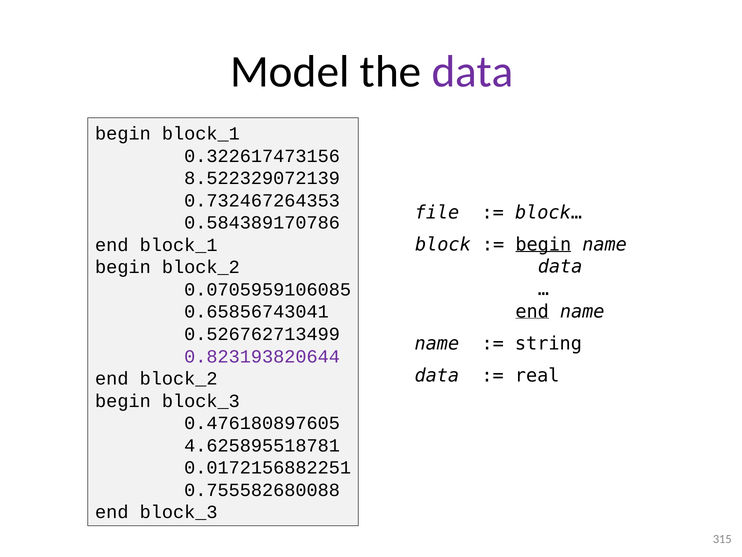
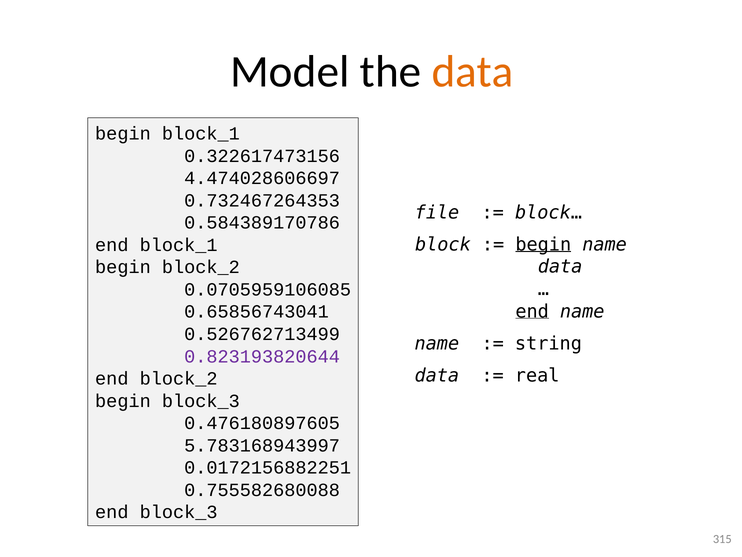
data at (472, 72) colour: purple -> orange
8.522329072139: 8.522329072139 -> 4.474028606697
4.625895518781: 4.625895518781 -> 5.783168943997
